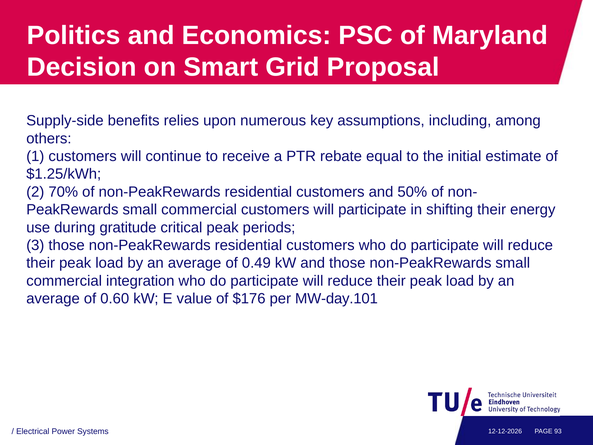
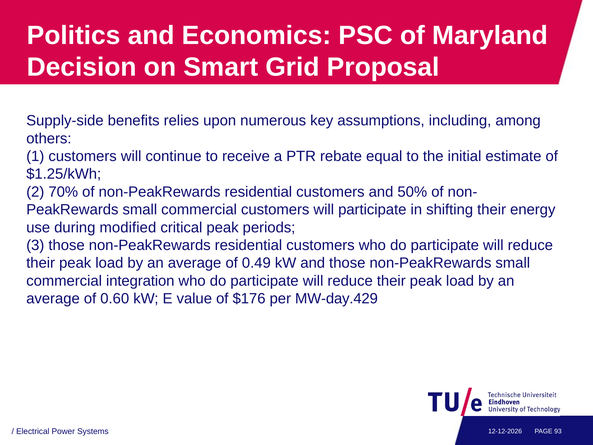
gratitude: gratitude -> modified
MW-day.101: MW-day.101 -> MW-day.429
